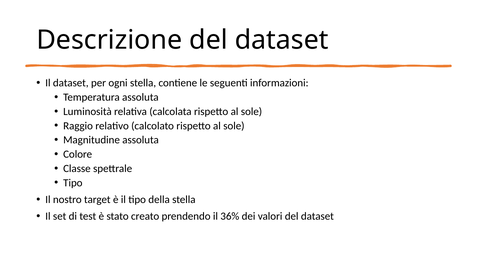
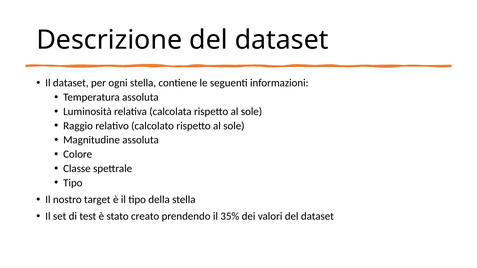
36%: 36% -> 35%
